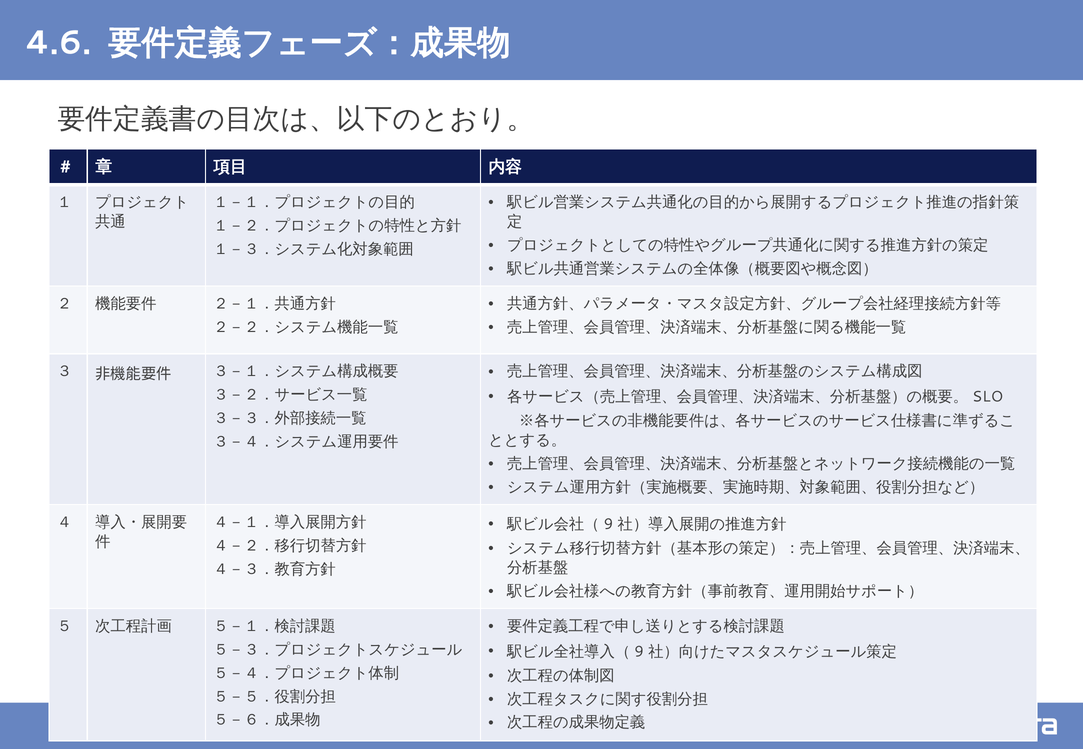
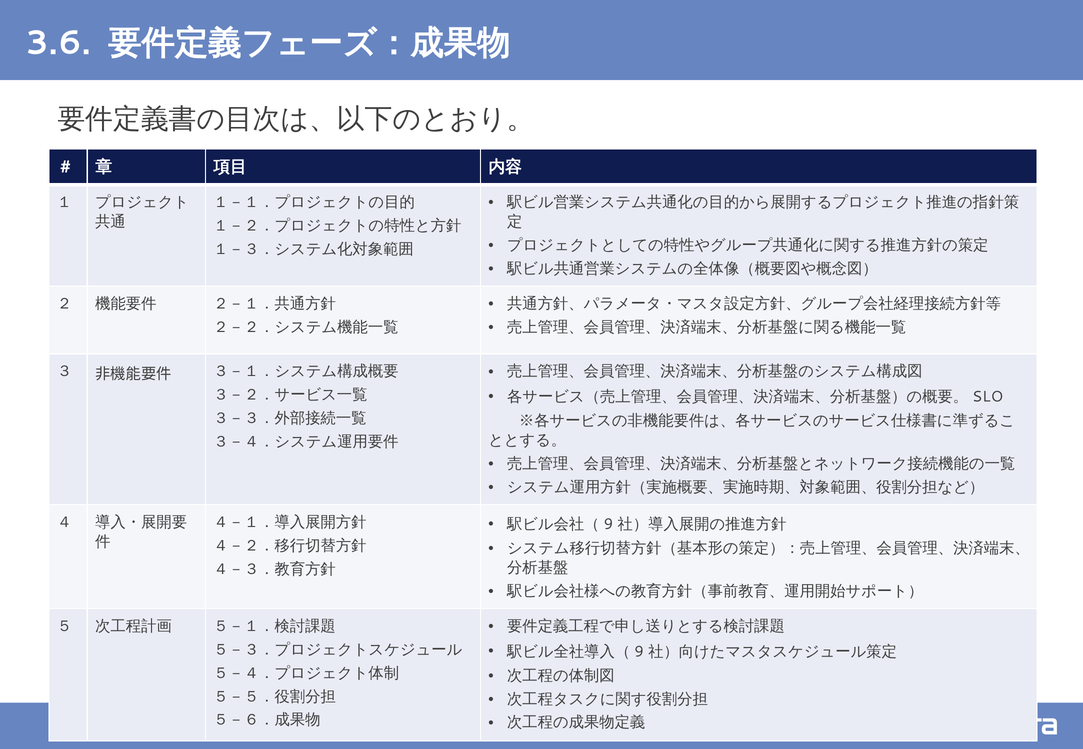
4.6: 4.6 -> 3.6
